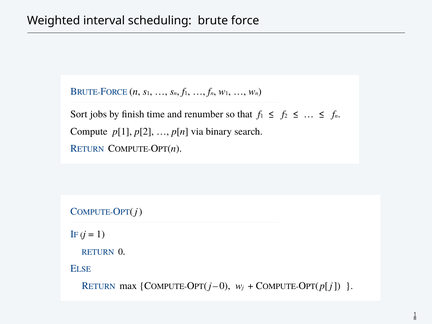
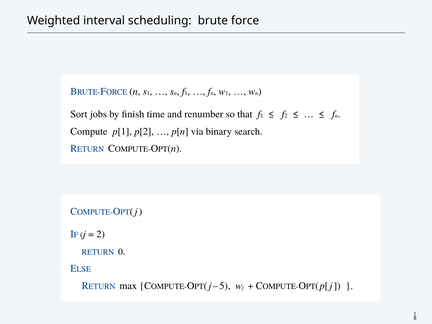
1 at (101, 234): 1 -> 2
0 at (225, 286): 0 -> 5
